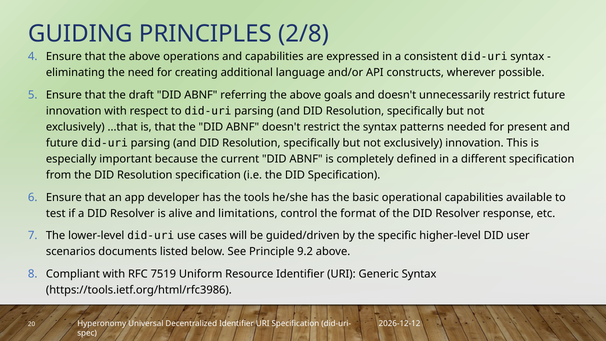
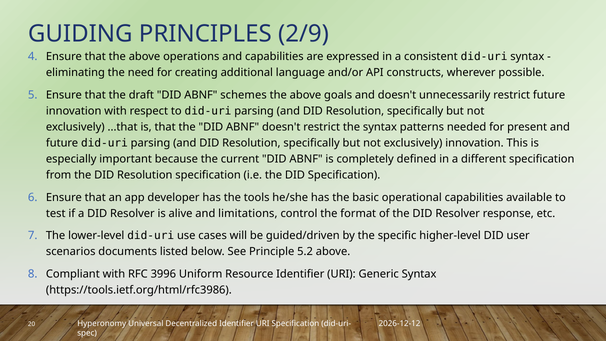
2/8: 2/8 -> 2/9
referring: referring -> schemes
9.2: 9.2 -> 5.2
7519: 7519 -> 3996
